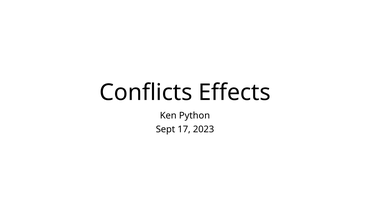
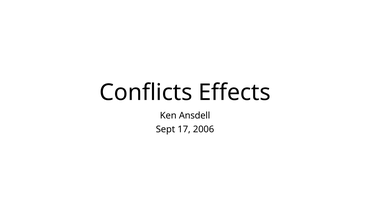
Python: Python -> Ansdell
2023: 2023 -> 2006
